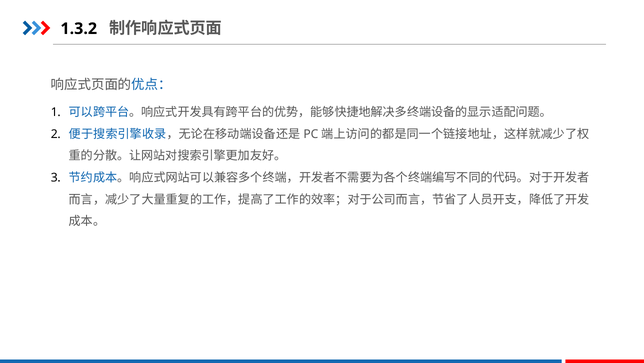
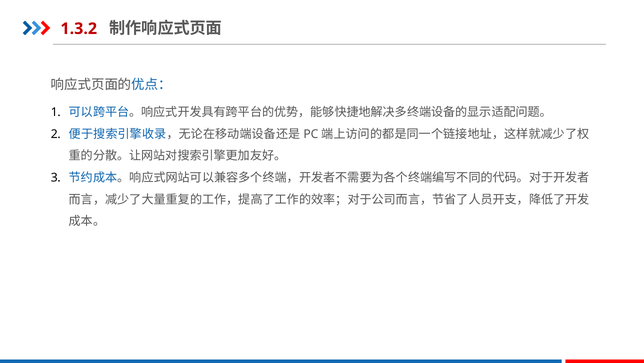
1.3.2 colour: black -> red
